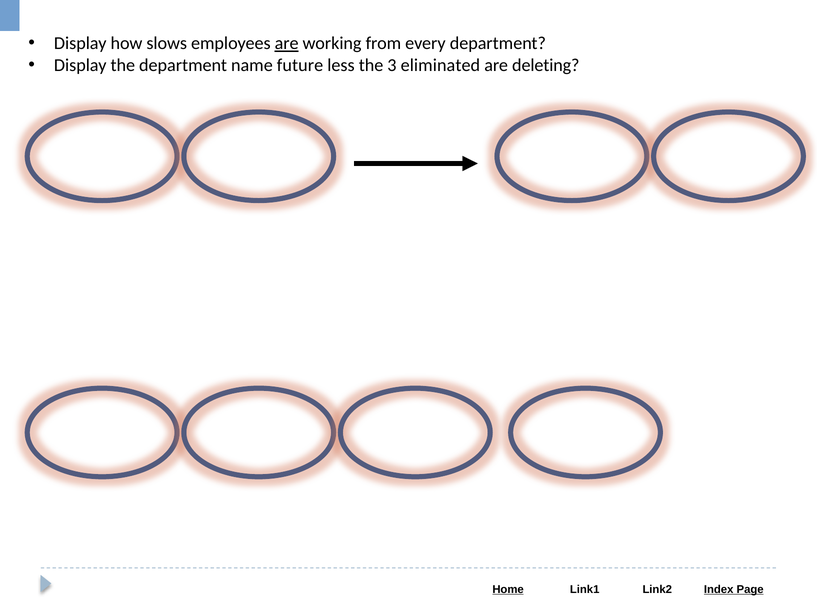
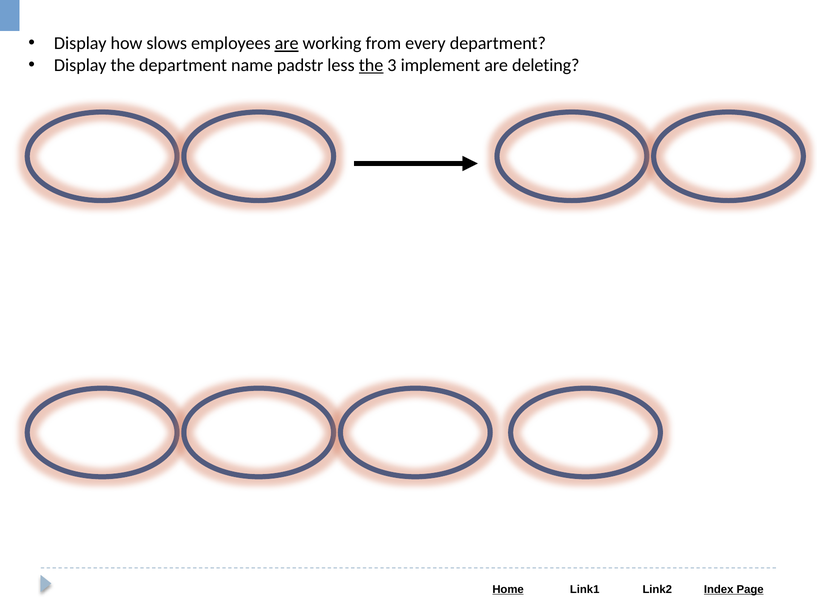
future: future -> padstr
the at (371, 65) underline: none -> present
eliminated: eliminated -> implement
